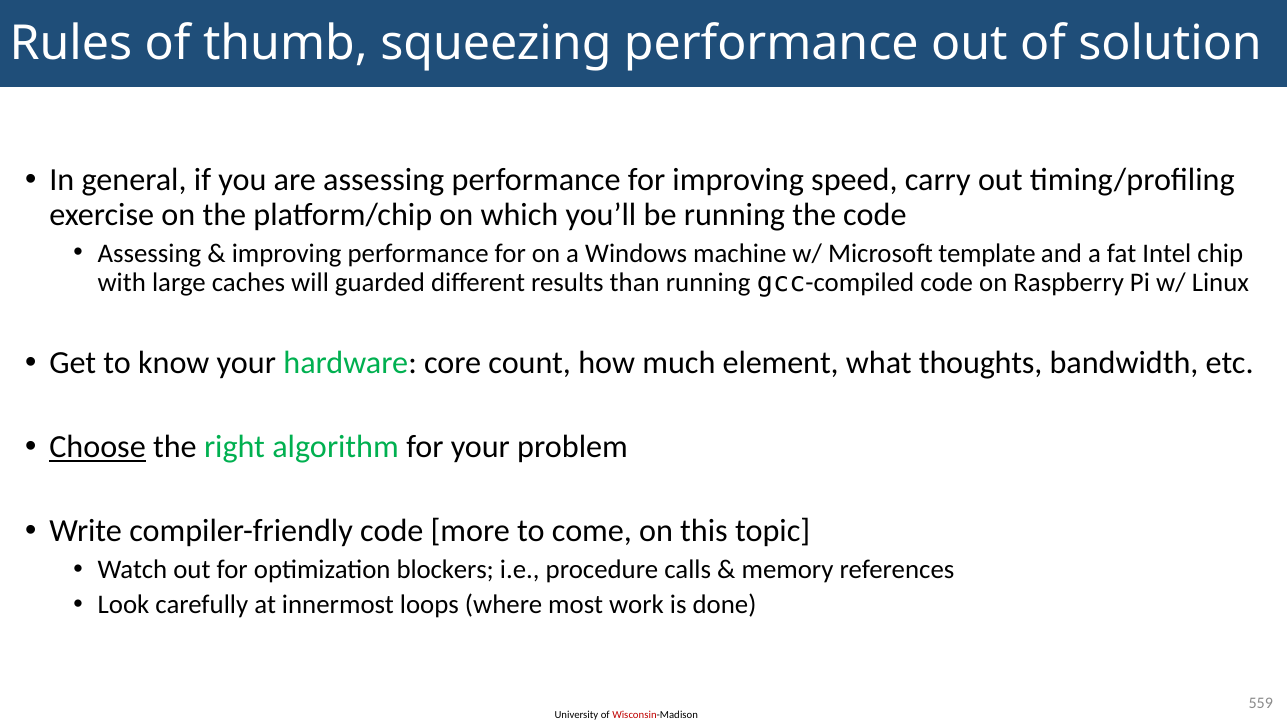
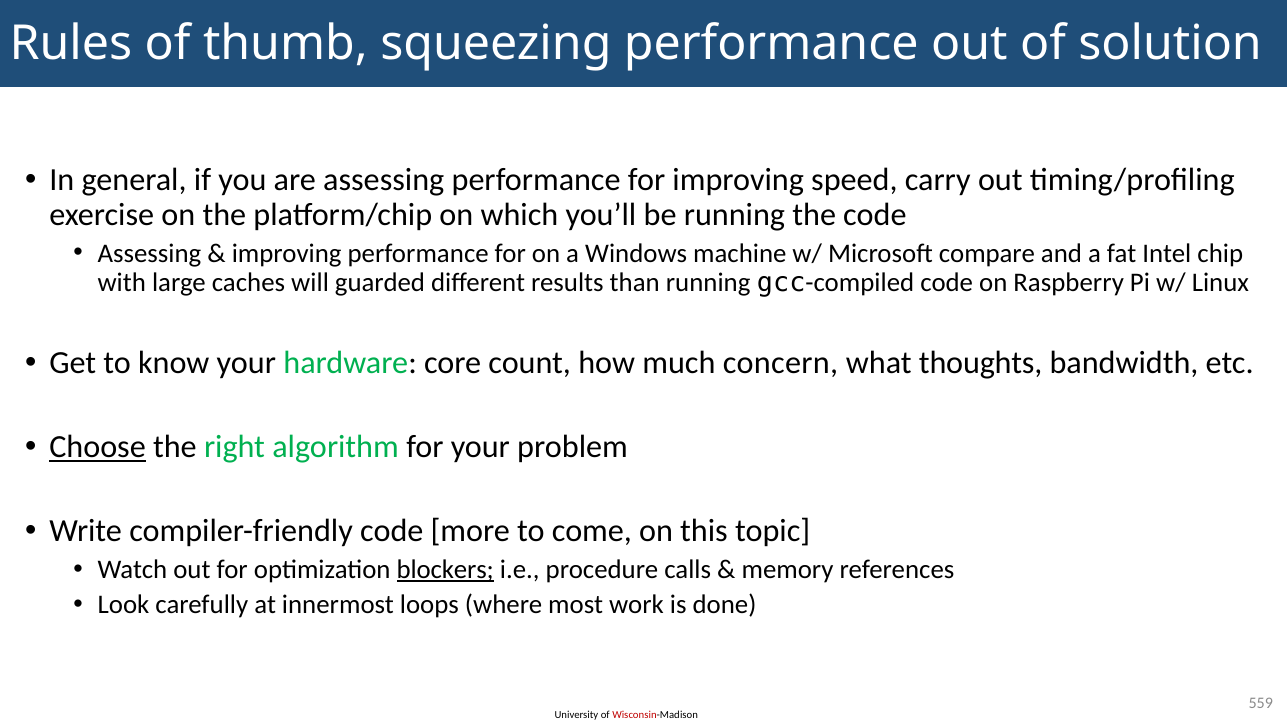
template: template -> compare
element: element -> concern
blockers underline: none -> present
